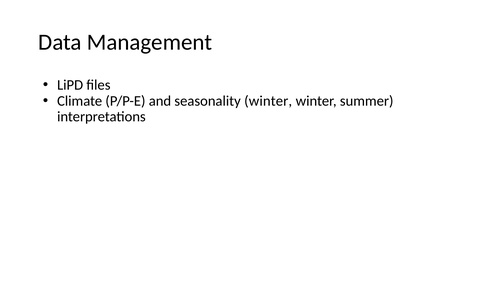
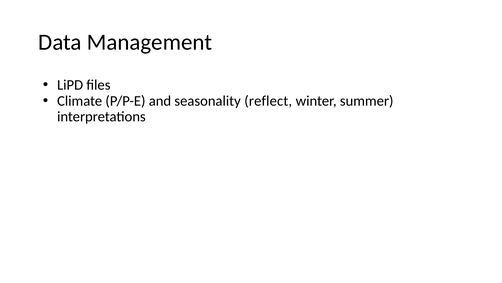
seasonality winter: winter -> reflect
